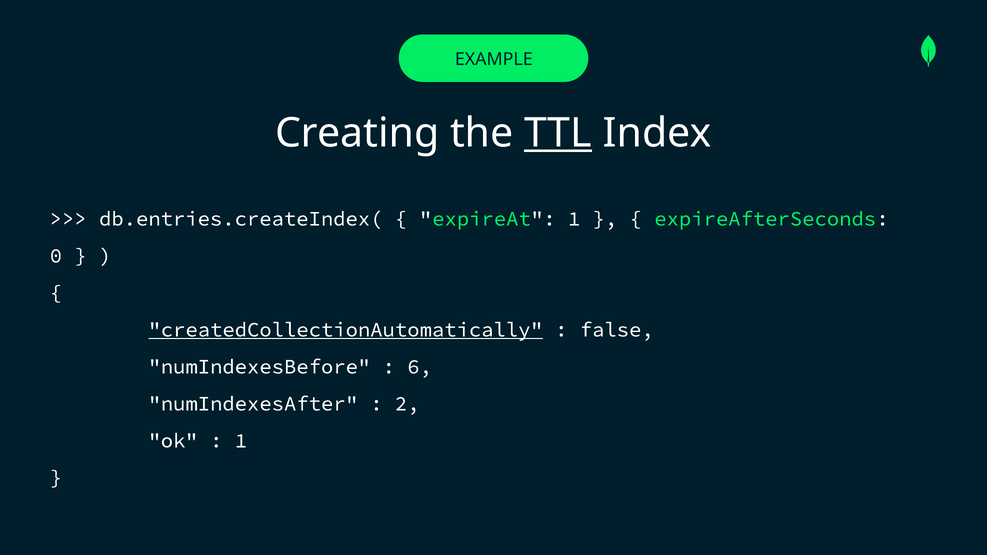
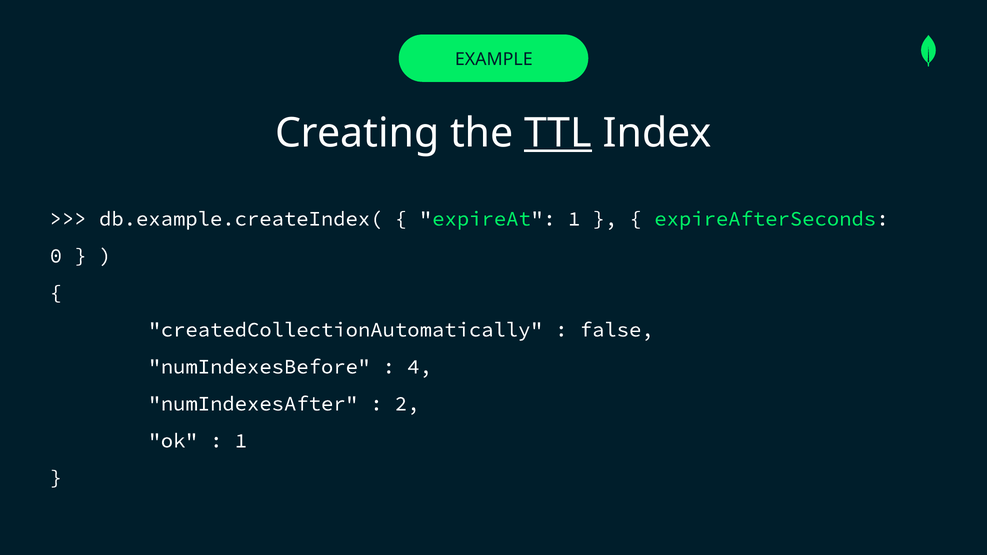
db.entries.createIndex(: db.entries.createIndex( -> db.example.createIndex(
createdCollectionAutomatically underline: present -> none
6: 6 -> 4
